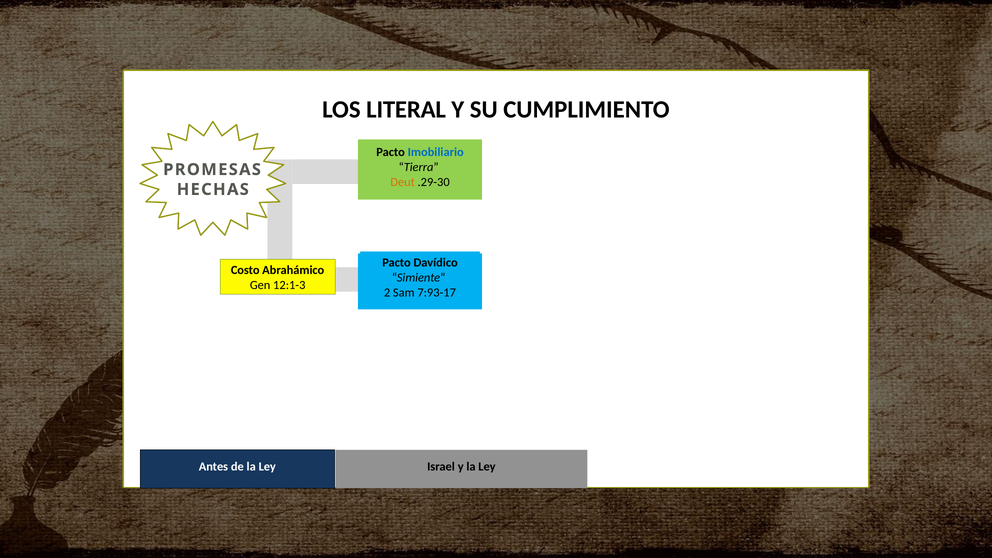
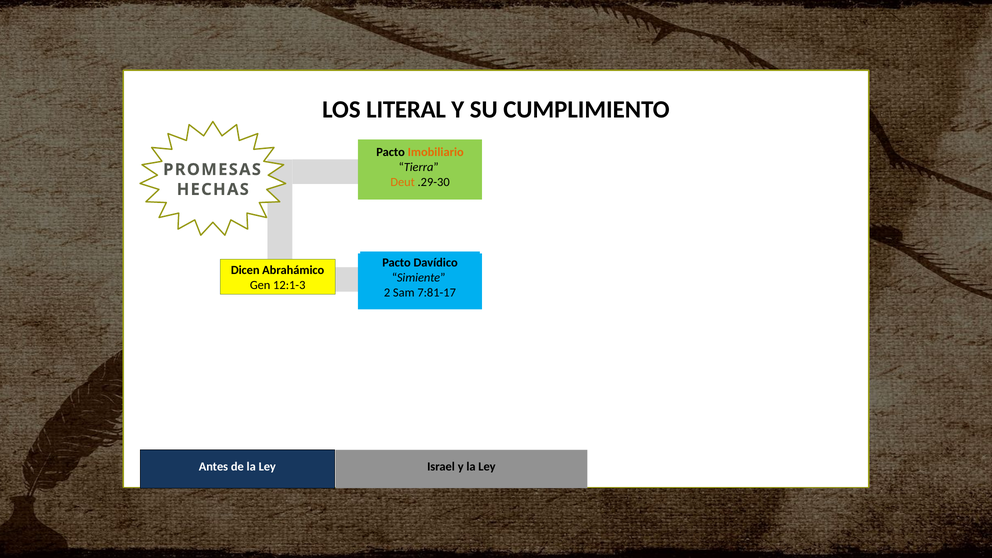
Imobiliario colour: blue -> orange
Costo: Costo -> Dicen
7:93-17: 7:93-17 -> 7:81-17
